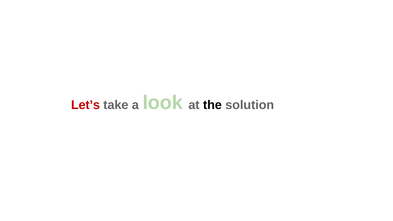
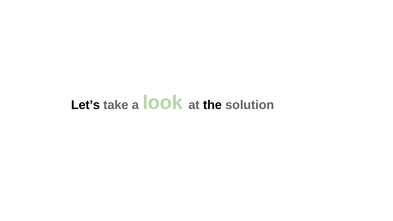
Let’s colour: red -> black
